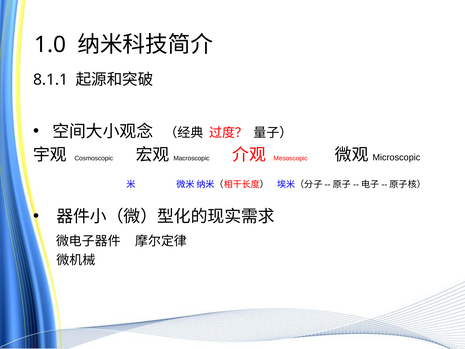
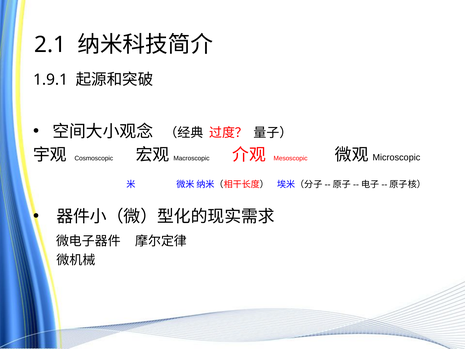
1.0: 1.0 -> 2.1
8.1.1: 8.1.1 -> 1.9.1
